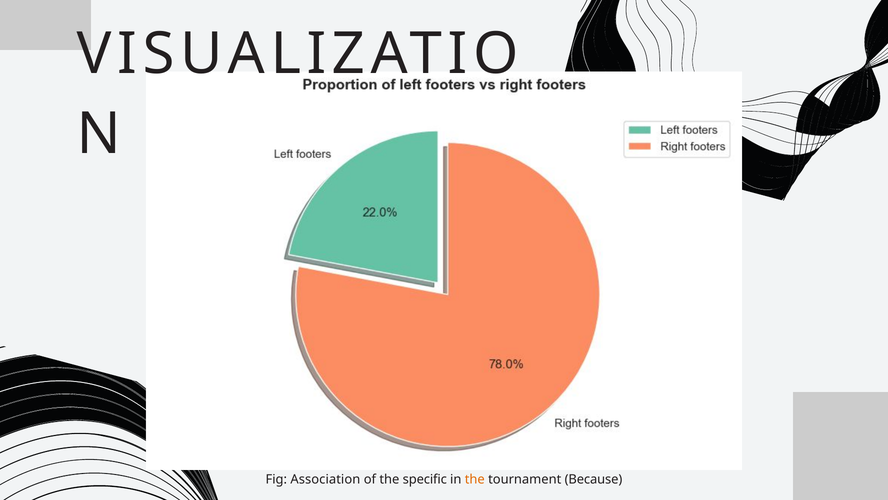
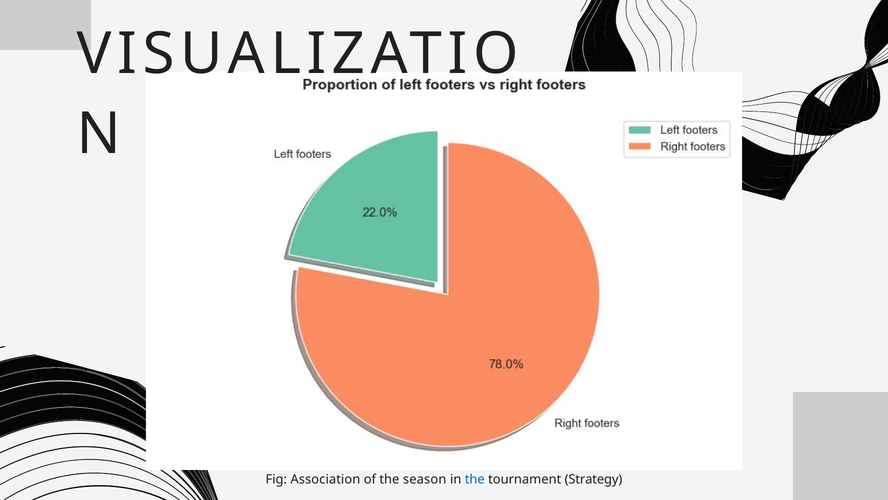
specific: specific -> season
the at (475, 479) colour: orange -> blue
Because: Because -> Strategy
